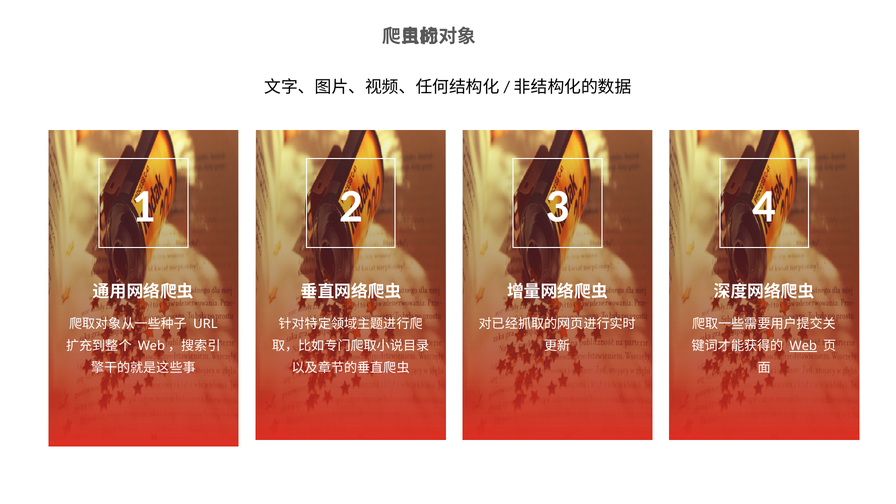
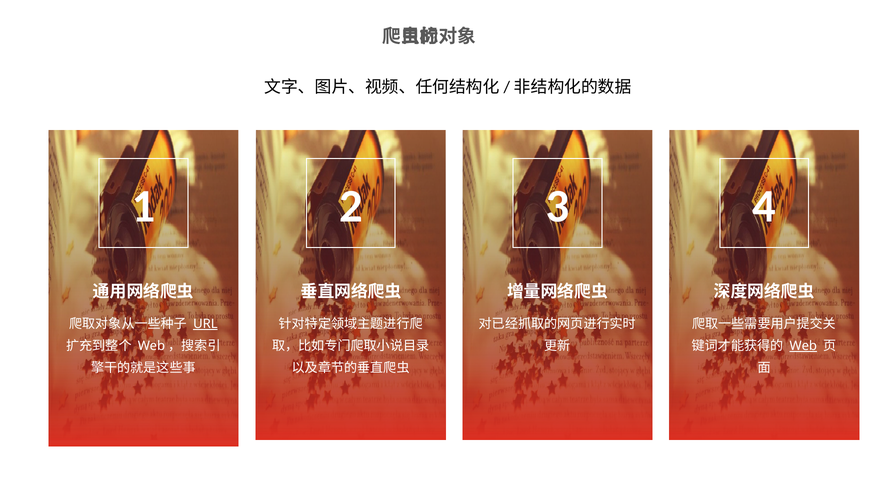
URL underline: none -> present
